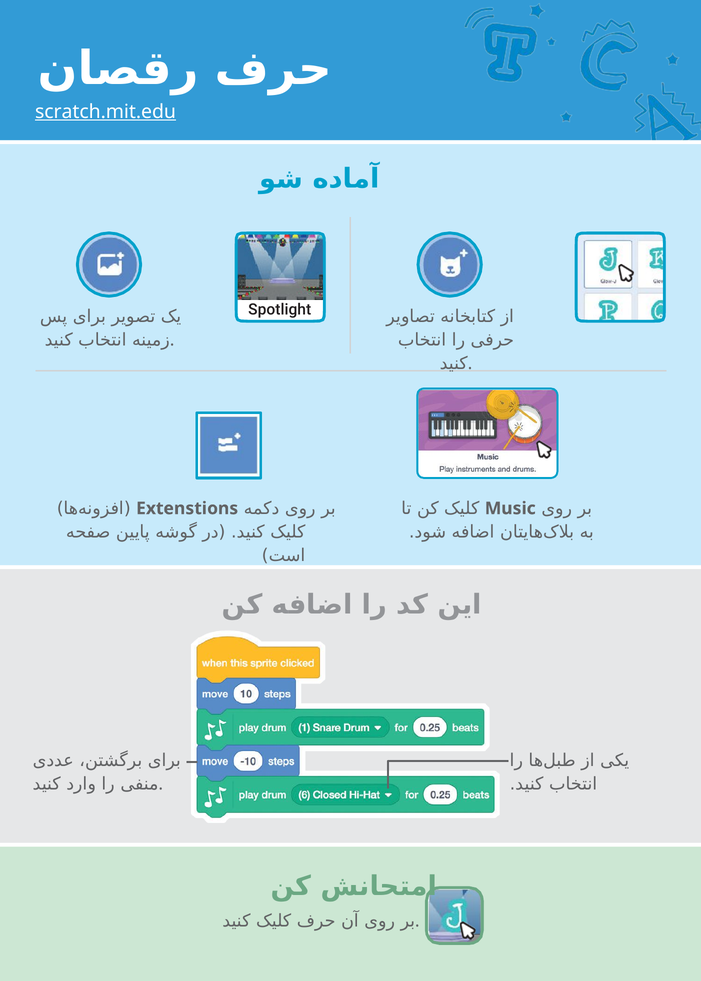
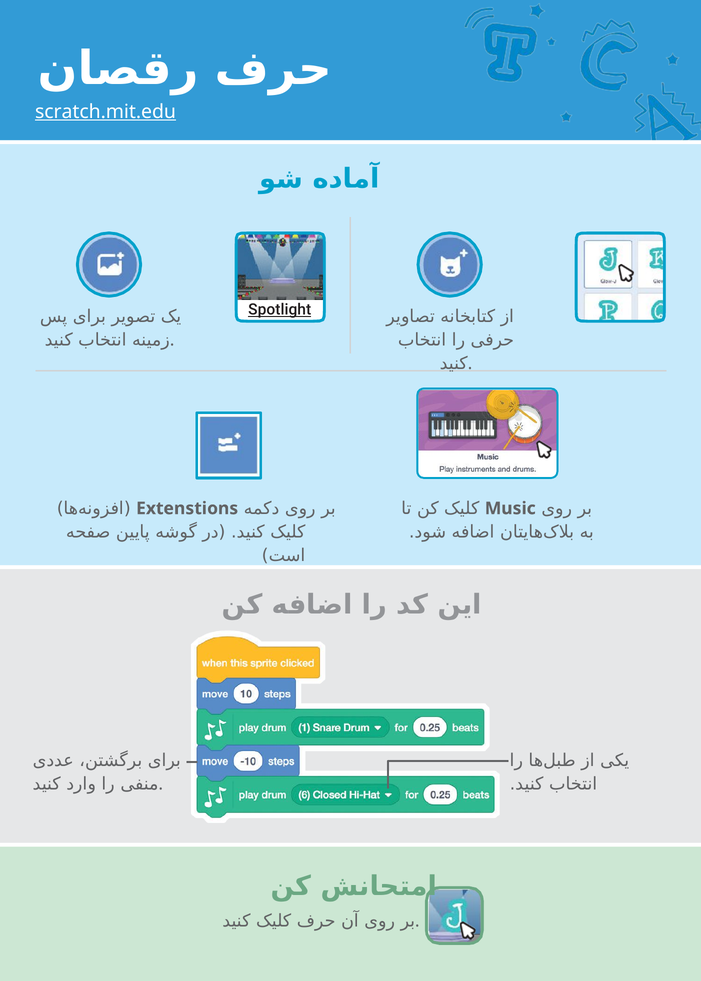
Spotlight underline: none -> present
